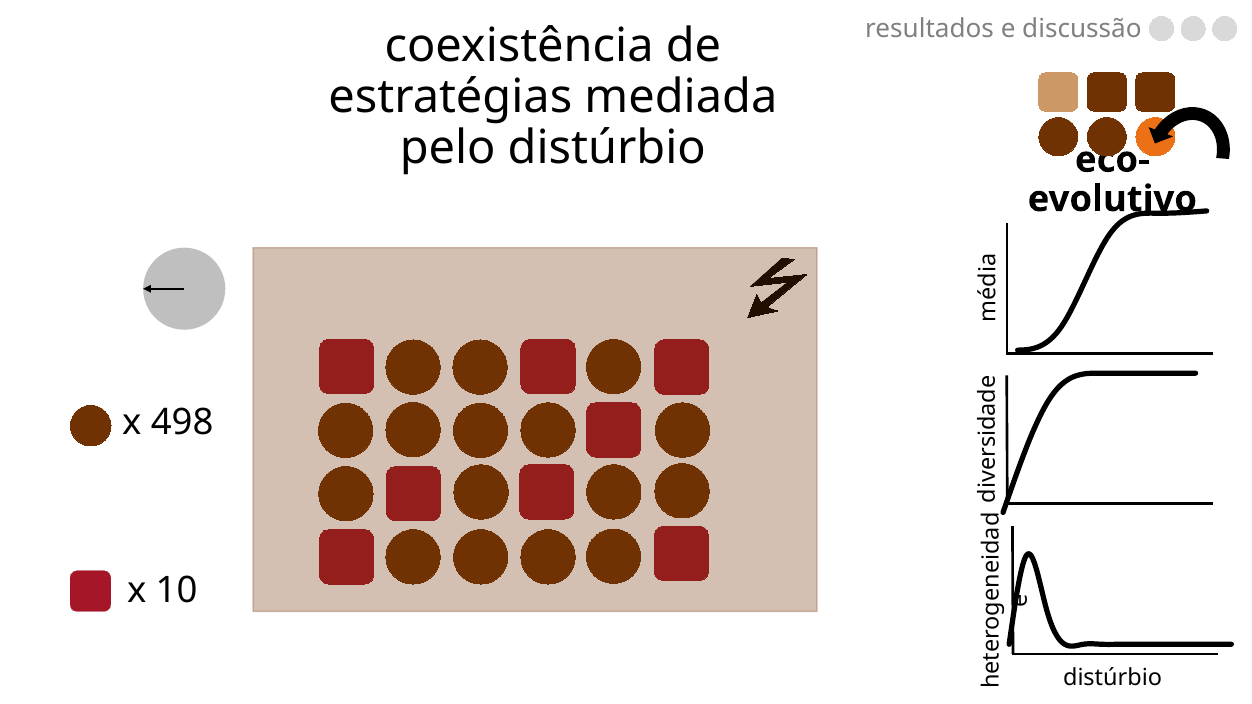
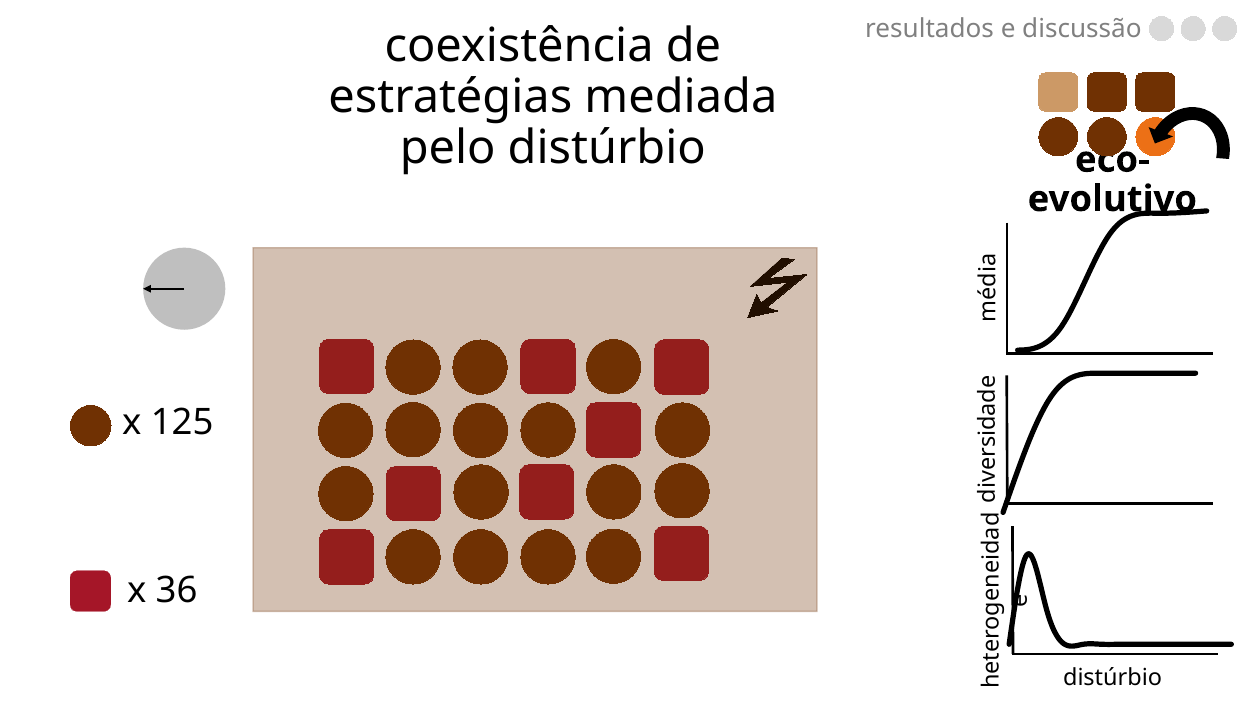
498: 498 -> 125
10: 10 -> 36
